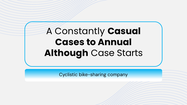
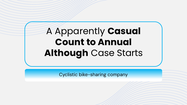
Constantly: Constantly -> Apparently
Cases: Cases -> Count
